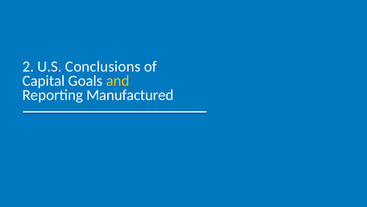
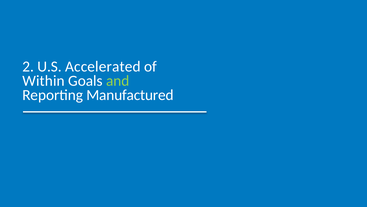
Conclusions: Conclusions -> Accelerated
Capital: Capital -> Within
and colour: yellow -> light green
